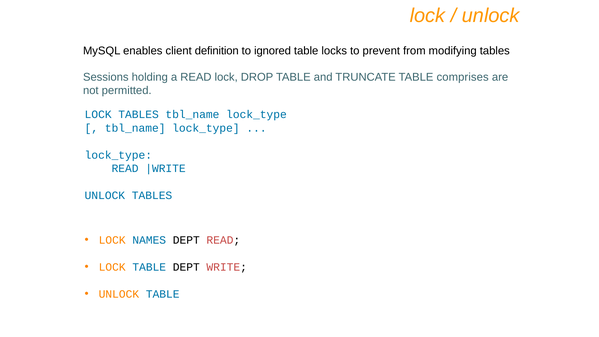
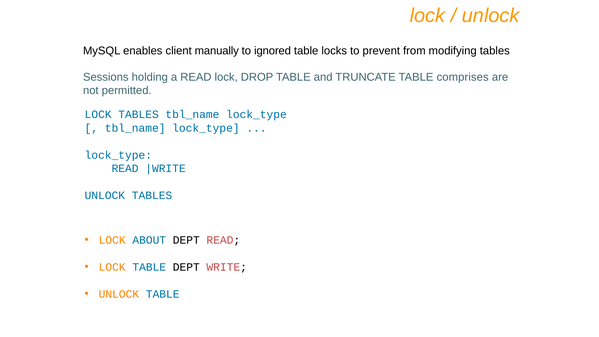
definition: definition -> manually
NAMES: NAMES -> ABOUT
